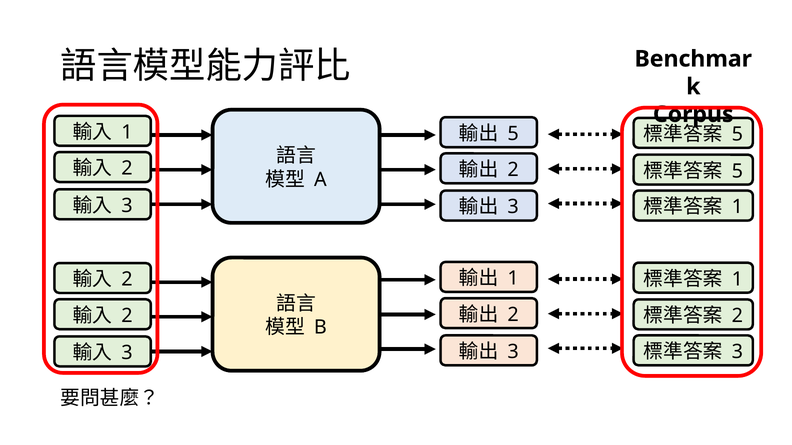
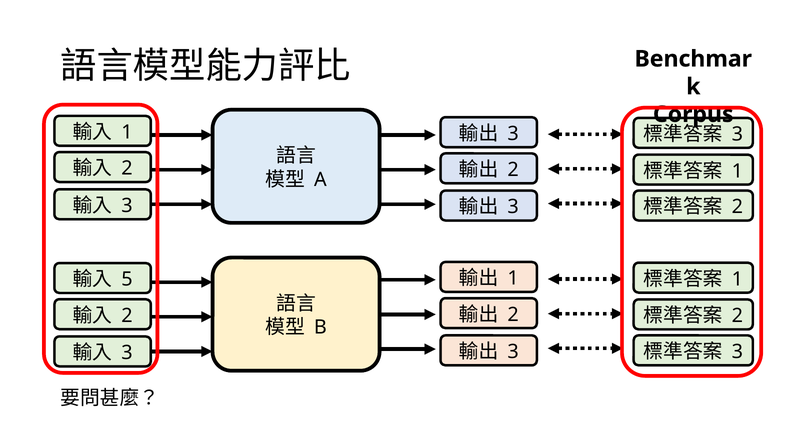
5 at (513, 134): 5 -> 3
5 at (737, 134): 5 -> 3
5 at (737, 171): 5 -> 1
1 at (737, 207): 1 -> 2
2 at (127, 280): 2 -> 5
